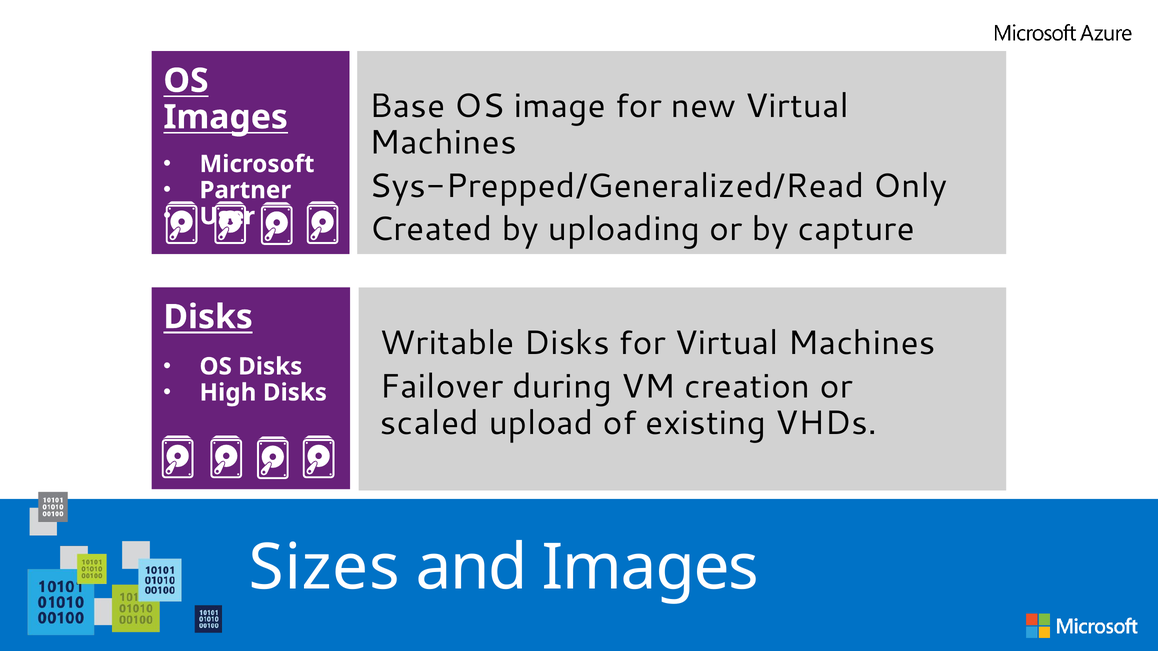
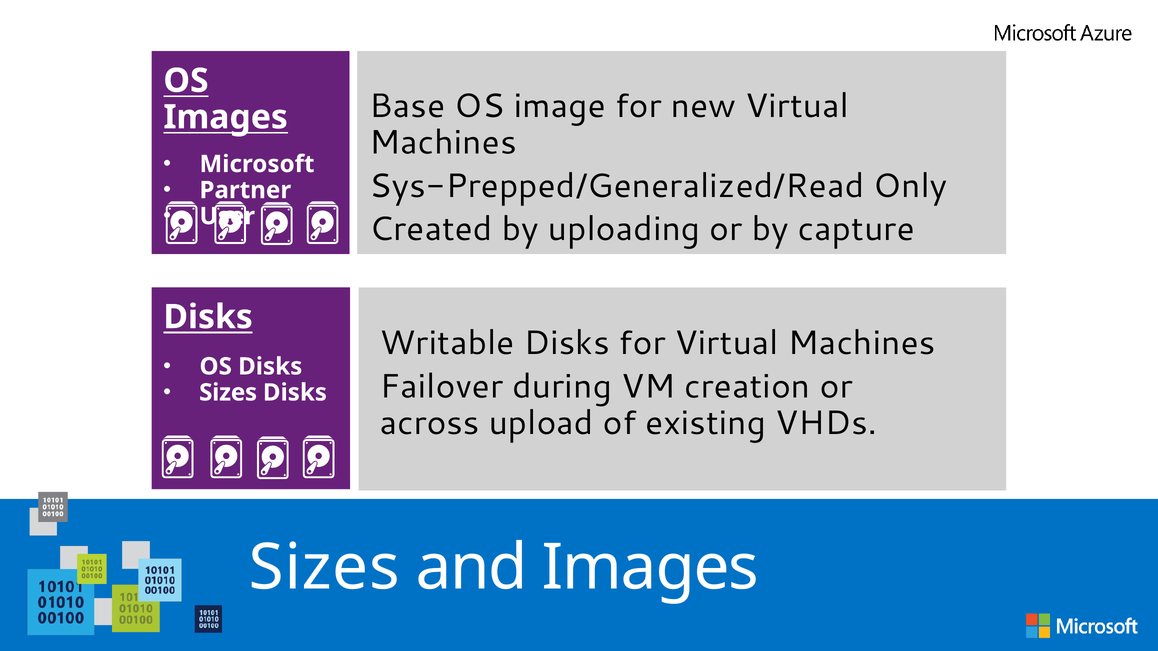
High at (228, 393): High -> Sizes
scaled: scaled -> across
